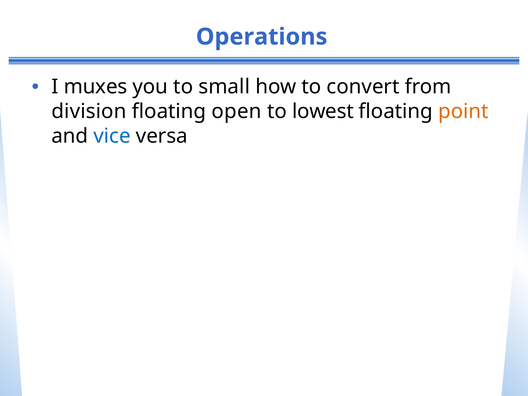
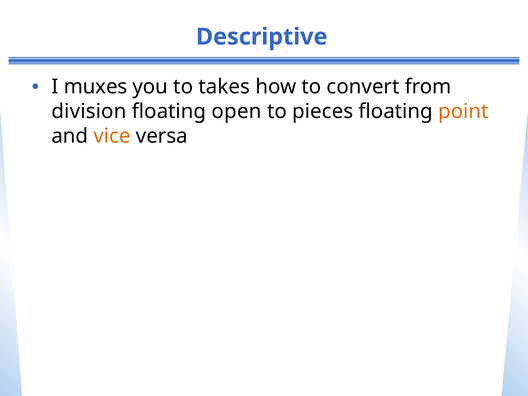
Operations: Operations -> Descriptive
small: small -> takes
lowest: lowest -> pieces
vice colour: blue -> orange
